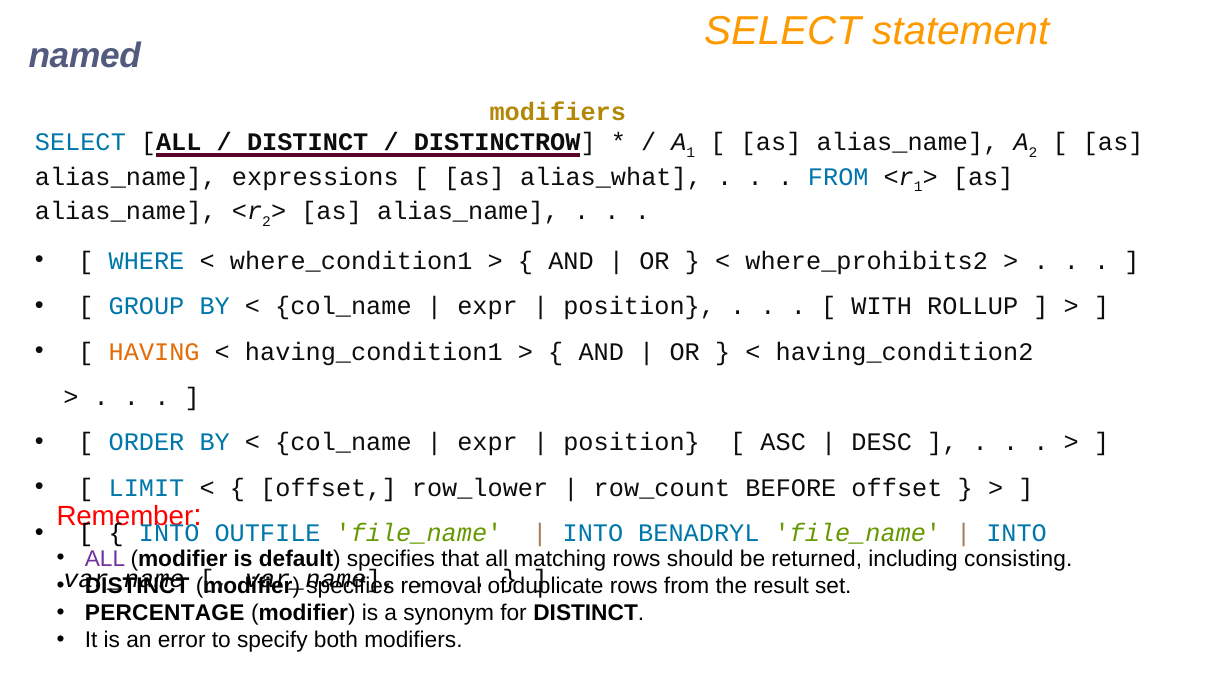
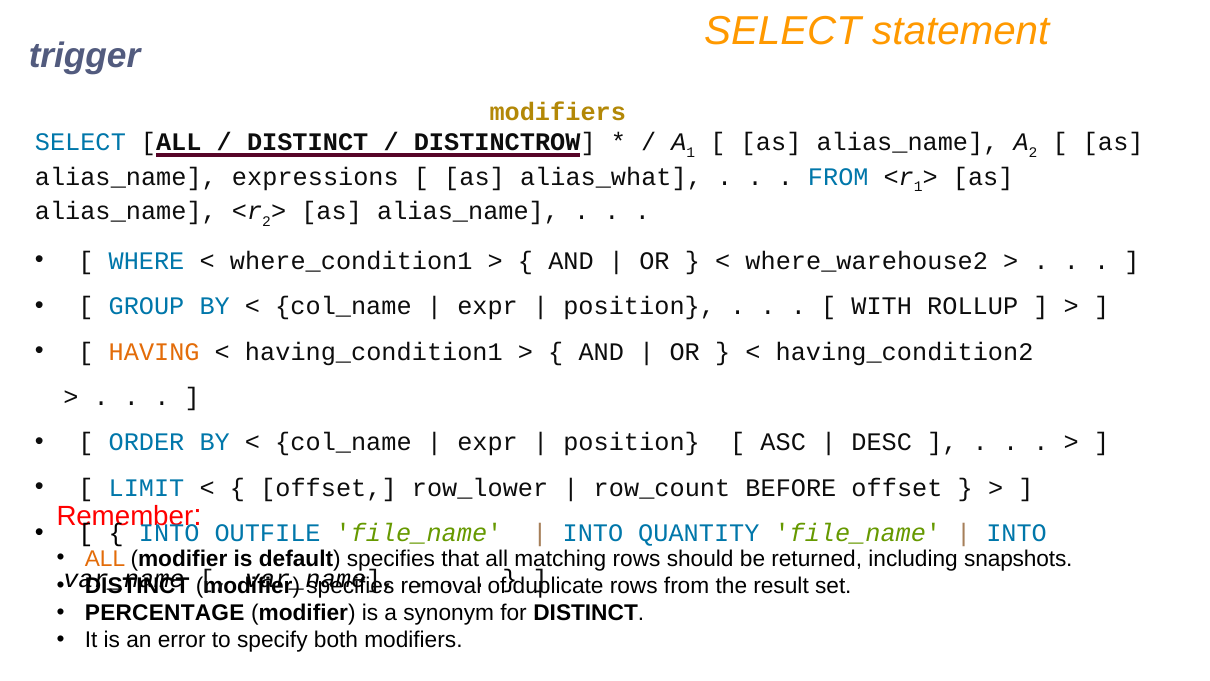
named: named -> trigger
where_prohibits2: where_prohibits2 -> where_warehouse2
BENADRYL: BENADRYL -> QUANTITY
ALL at (105, 558) colour: purple -> orange
consisting: consisting -> snapshots
